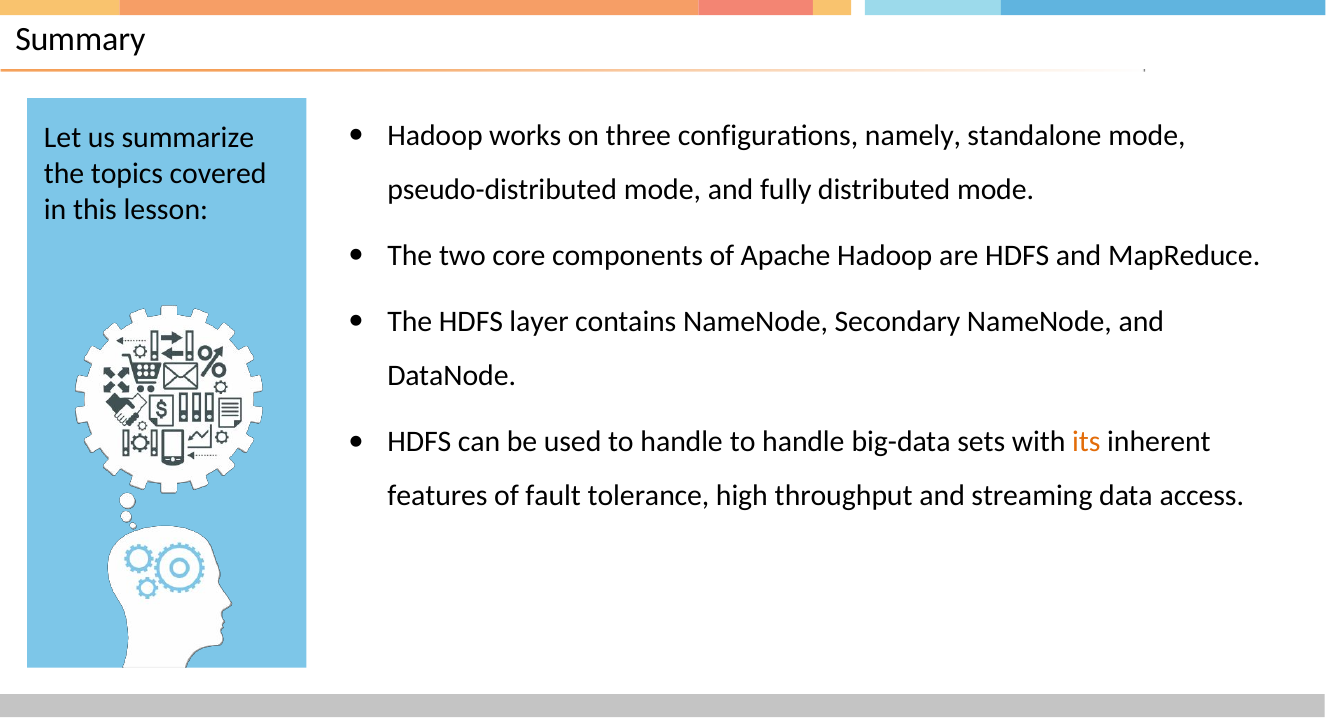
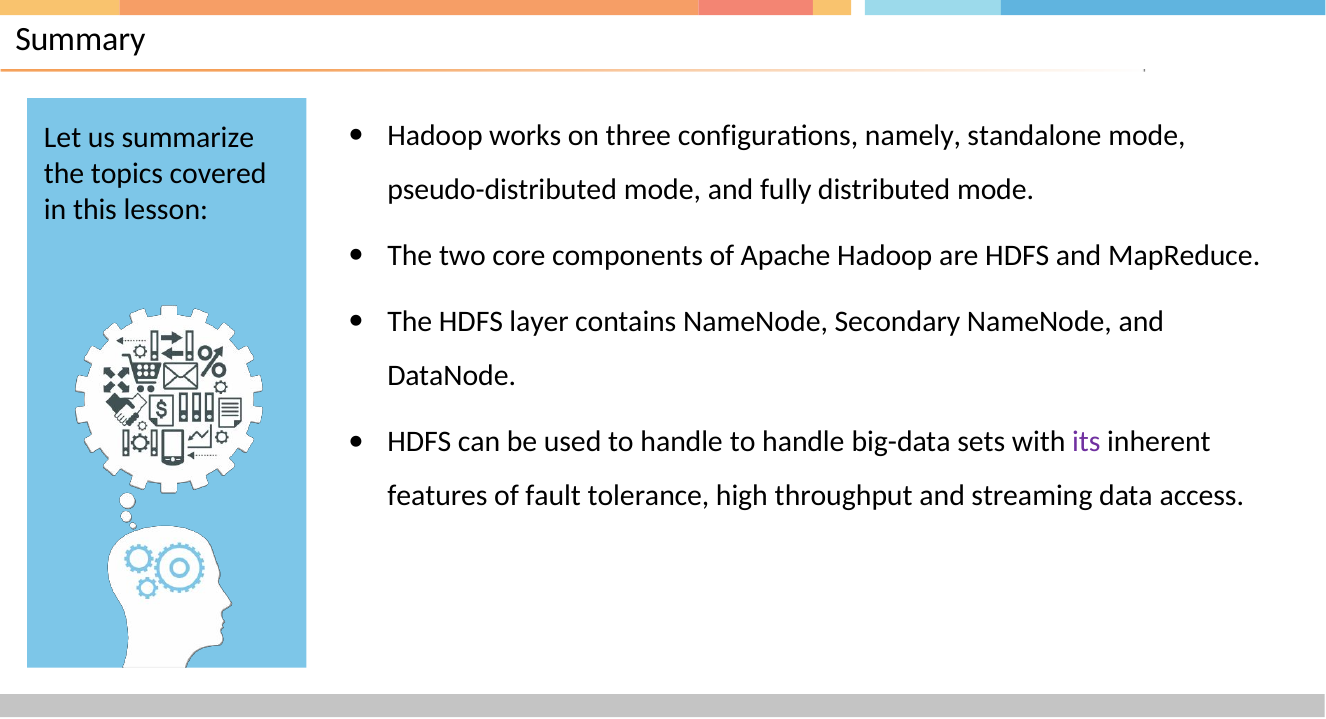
its colour: orange -> purple
